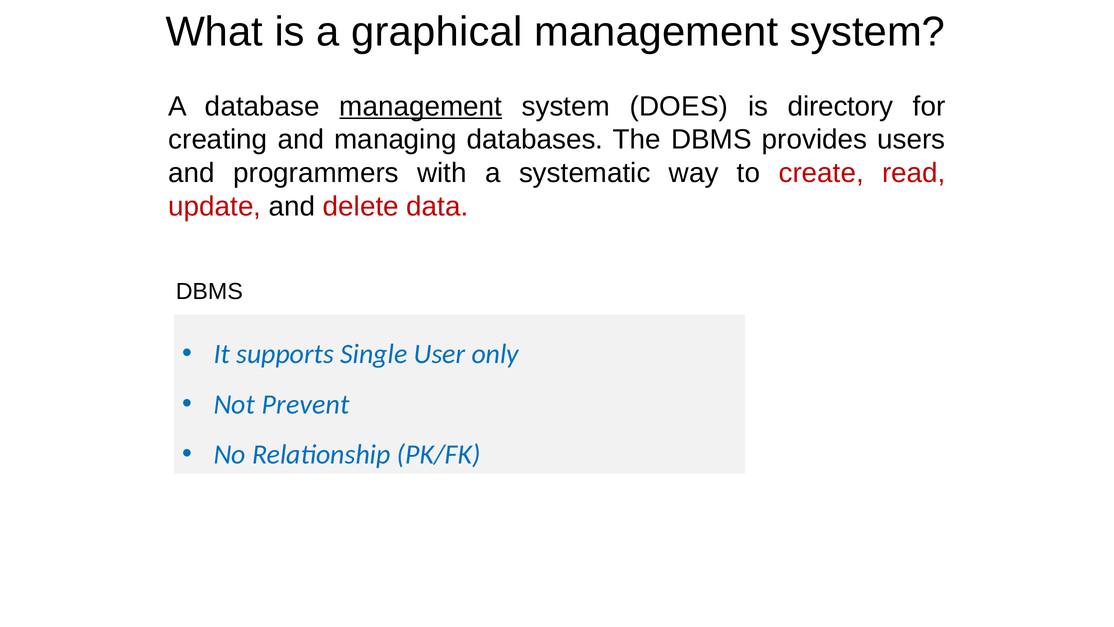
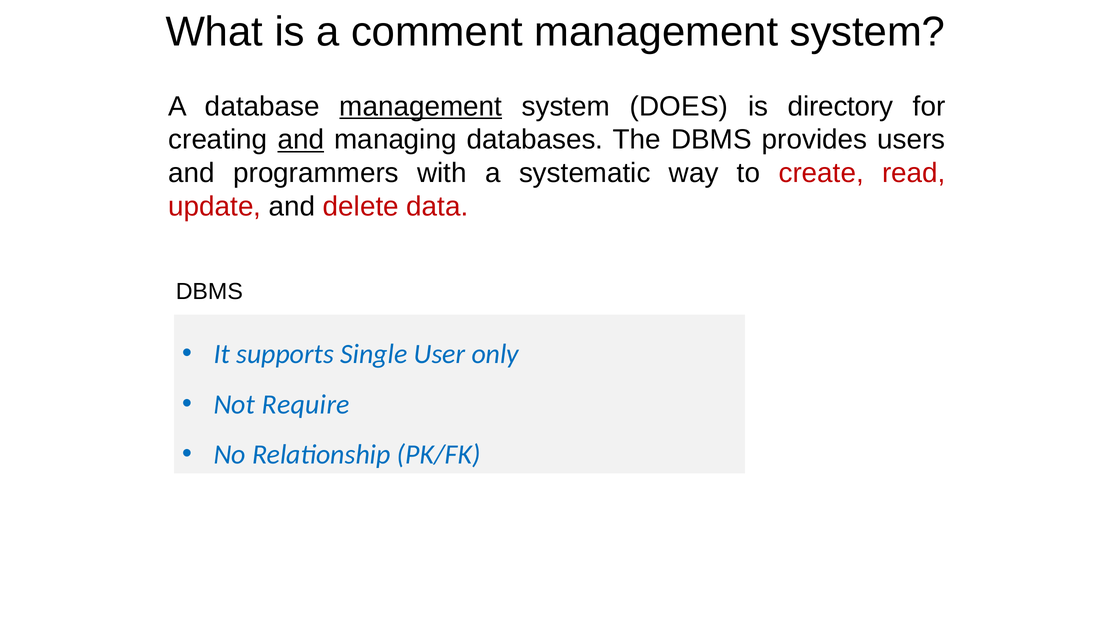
graphical: graphical -> comment
and at (301, 140) underline: none -> present
Prevent: Prevent -> Require
